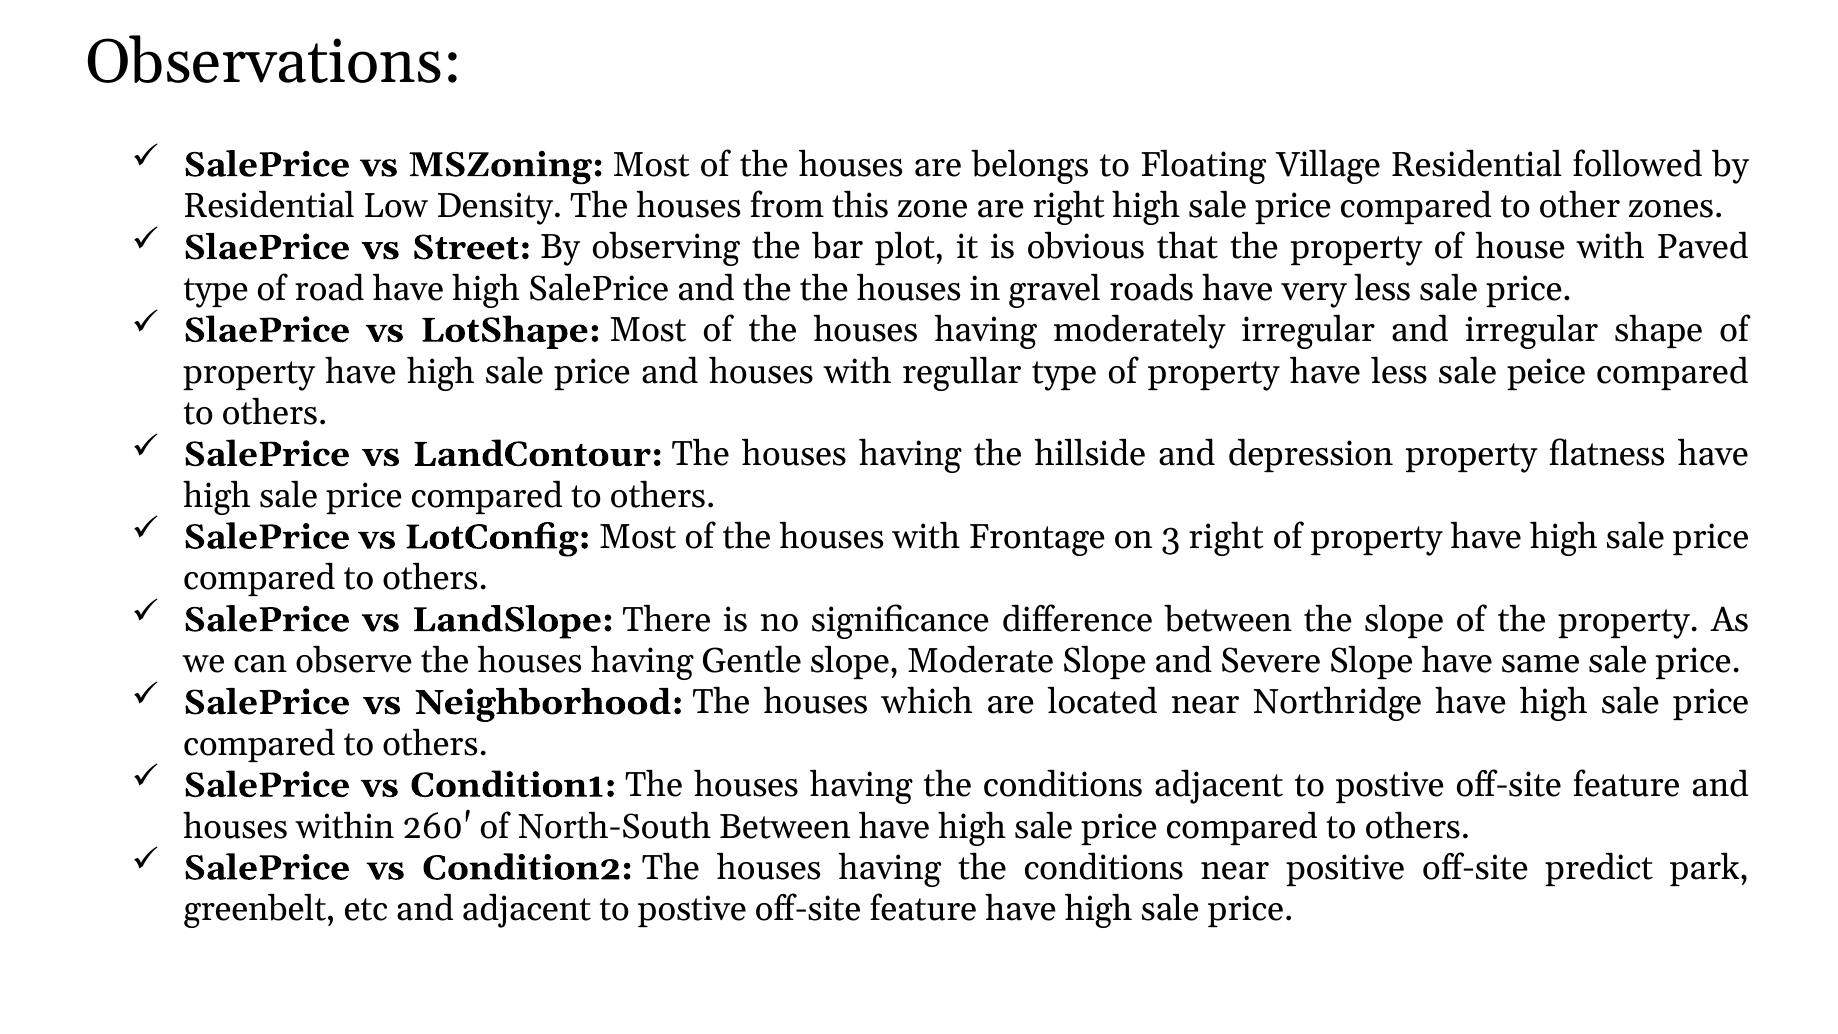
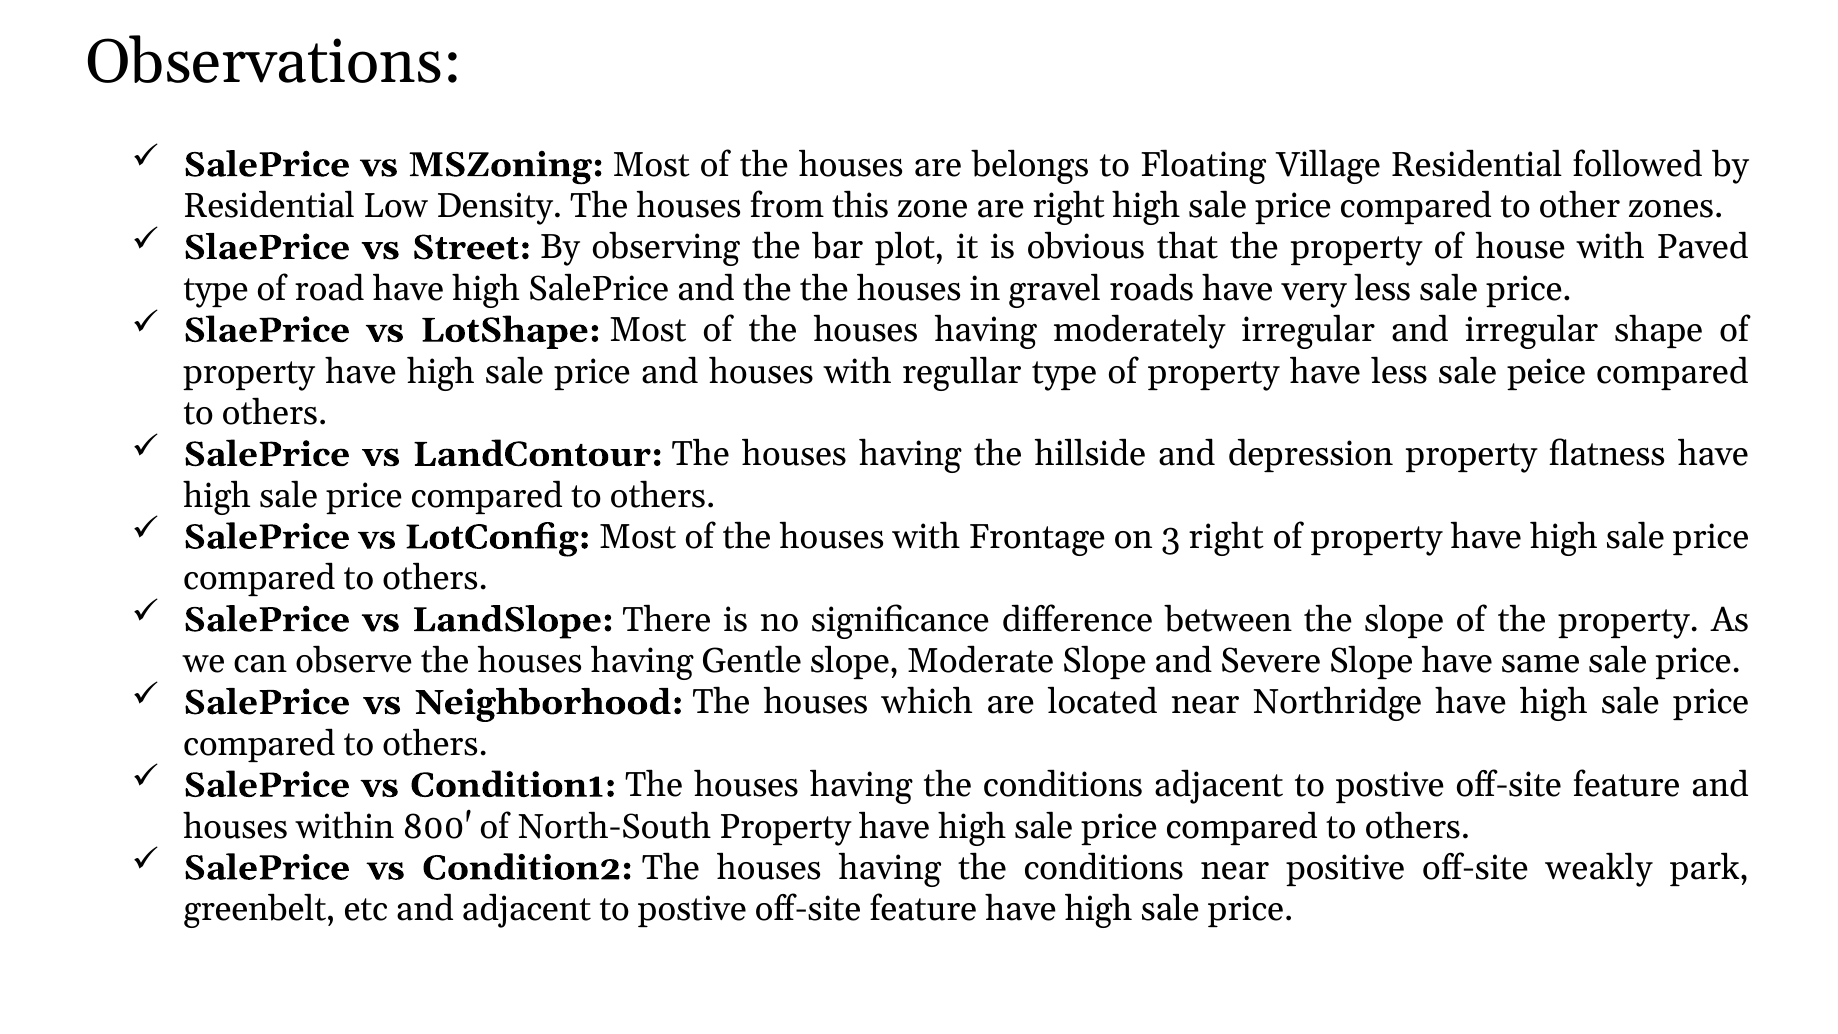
260: 260 -> 800
North-South Between: Between -> Property
predict: predict -> weakly
